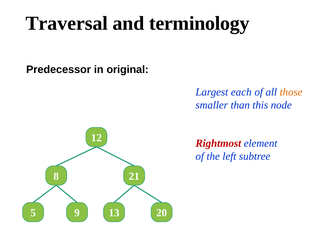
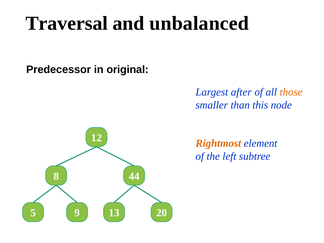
terminology: terminology -> unbalanced
each: each -> after
Rightmost colour: red -> orange
21: 21 -> 44
